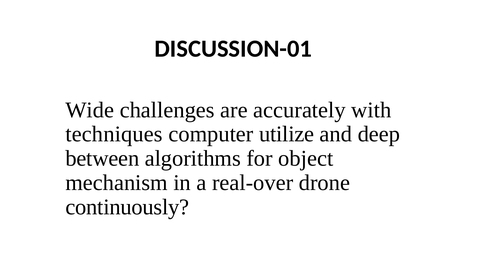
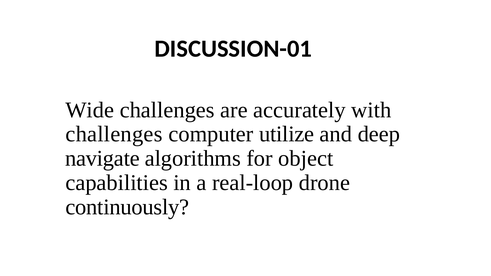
techniques at (114, 134): techniques -> challenges
between: between -> navigate
mechanism: mechanism -> capabilities
real-over: real-over -> real-loop
